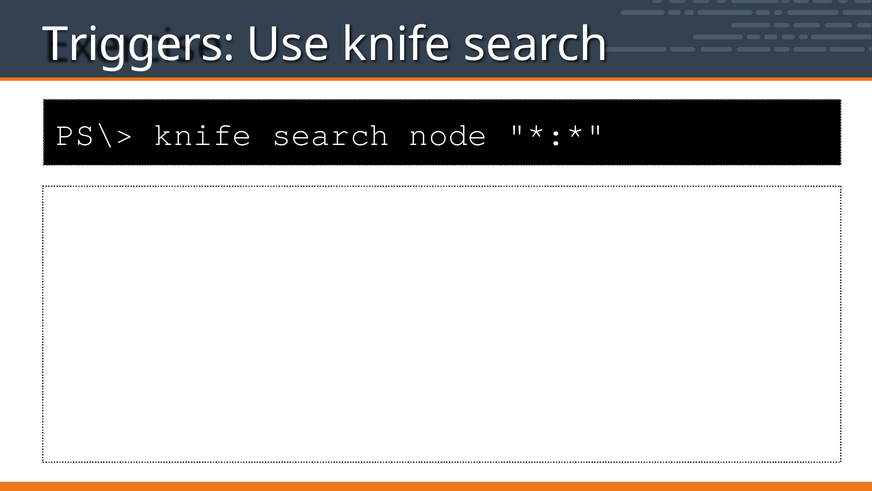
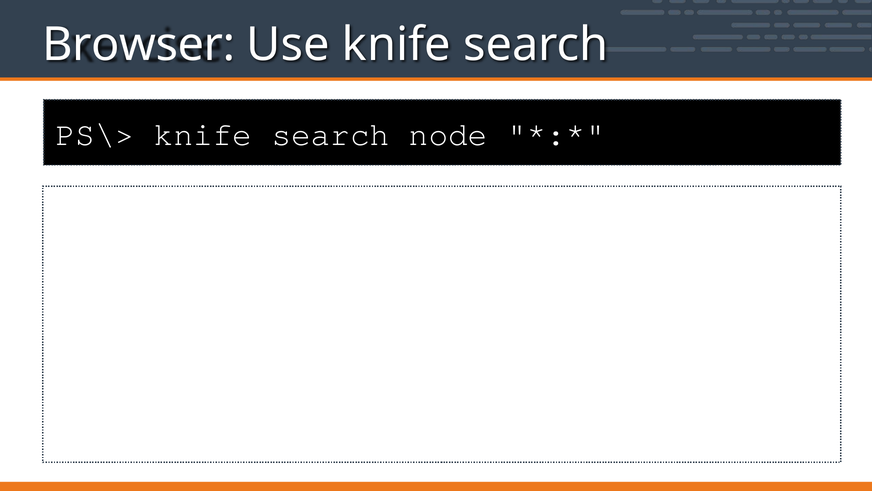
Triggers: Triggers -> Browser
